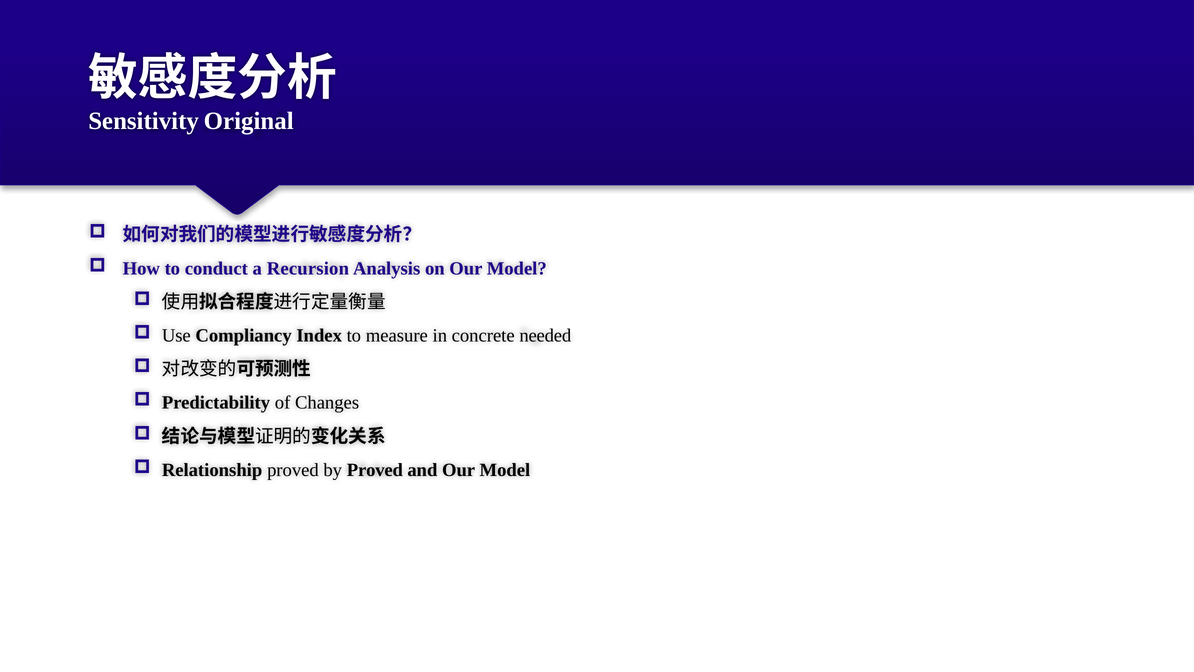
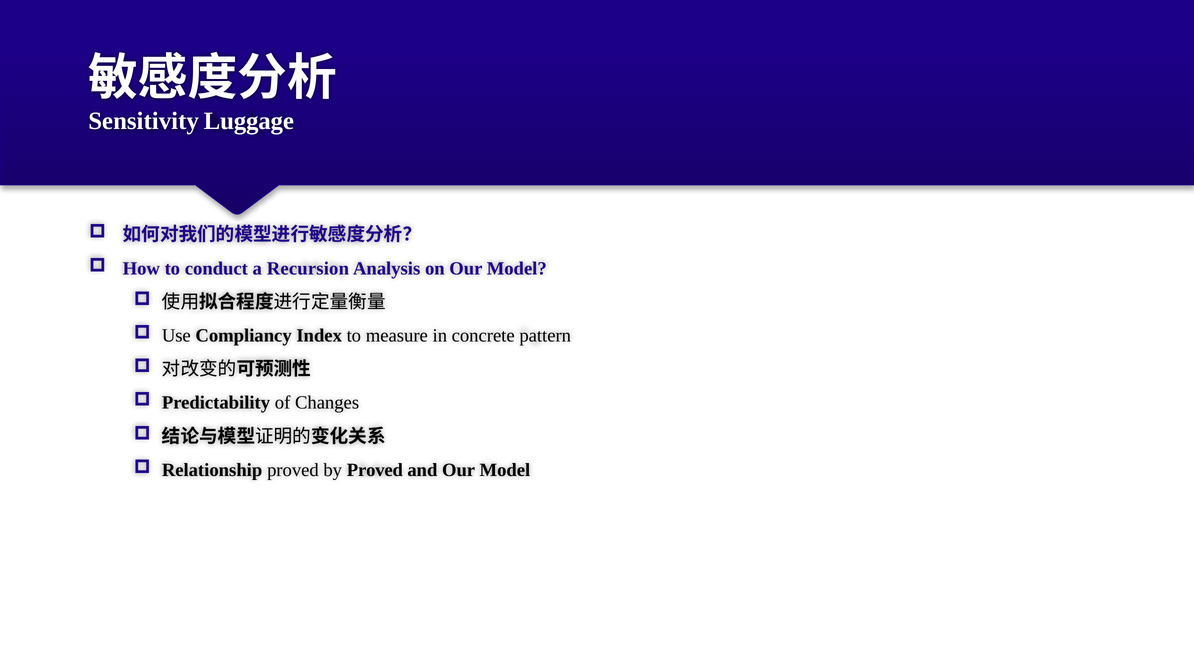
Original: Original -> Luggage
needed: needed -> pattern
